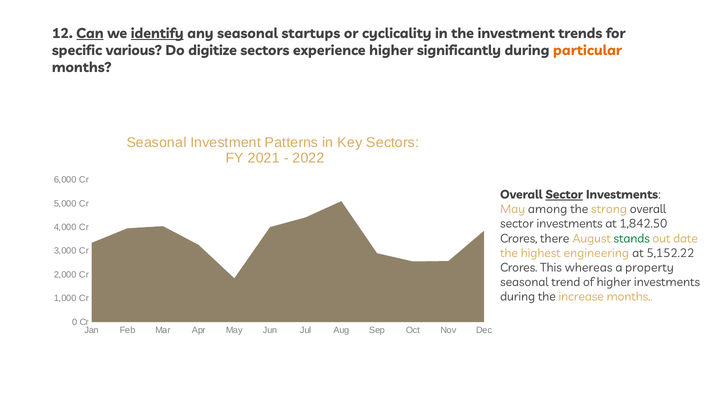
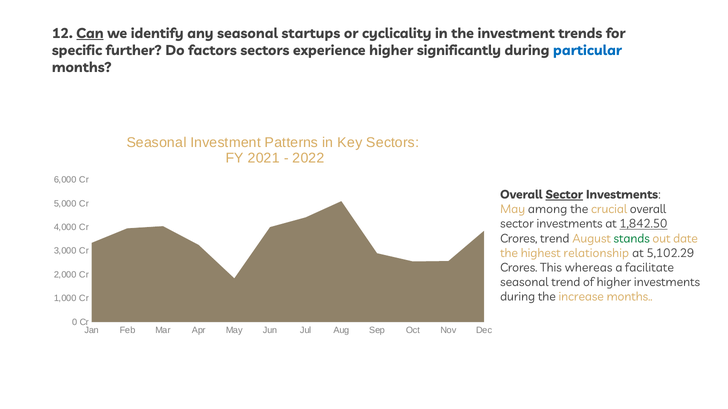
identify underline: present -> none
various: various -> further
digitize: digitize -> factors
particular colour: orange -> blue
strong: strong -> crucial
1,842.50 underline: none -> present
Crores there: there -> trend
engineering: engineering -> relationship
5,152.22: 5,152.22 -> 5,102.29
property: property -> facilitate
